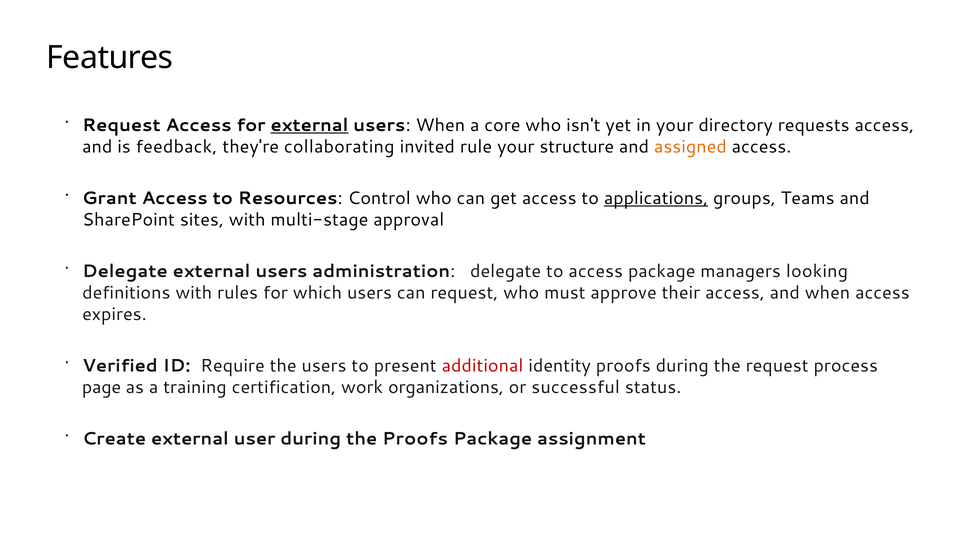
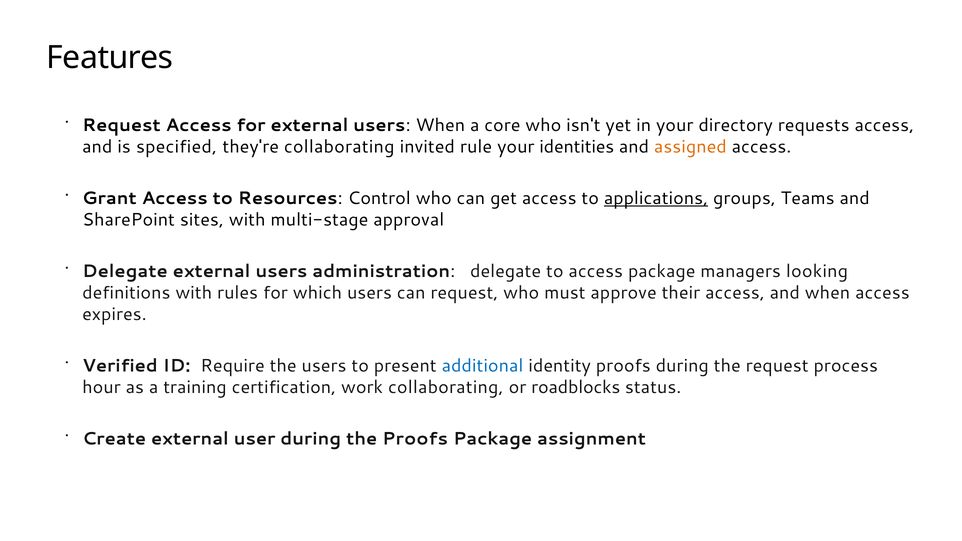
external at (309, 125) underline: present -> none
feedback: feedback -> specified
structure: structure -> identities
additional colour: red -> blue
page: page -> hour
work organizations: organizations -> collaborating
successful: successful -> roadblocks
